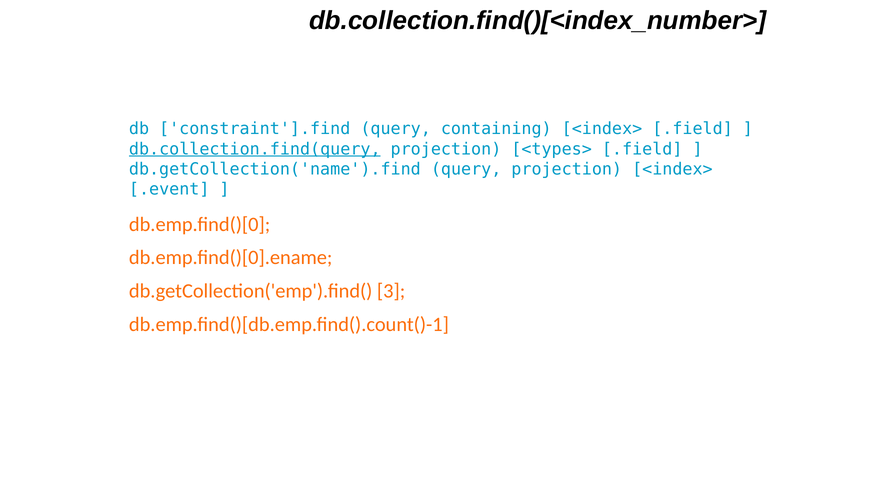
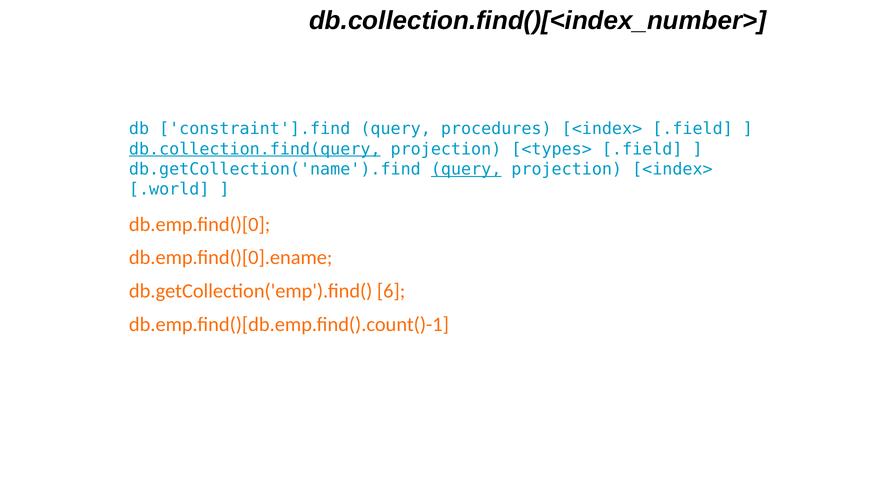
containing: containing -> procedures
query at (466, 169) underline: none -> present
.event: .event -> .world
3: 3 -> 6
